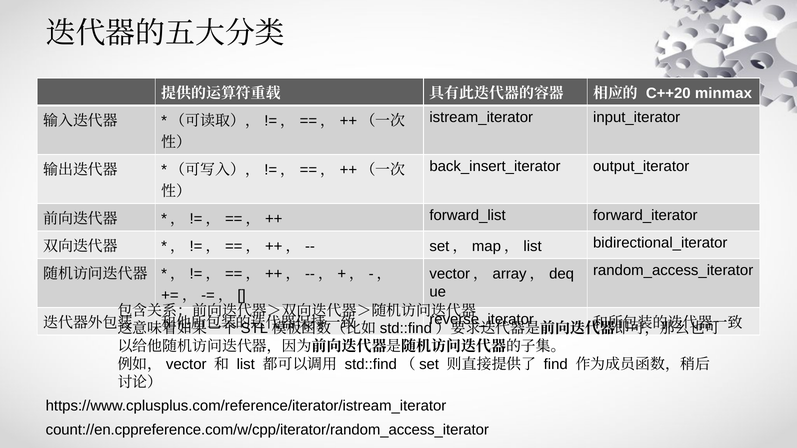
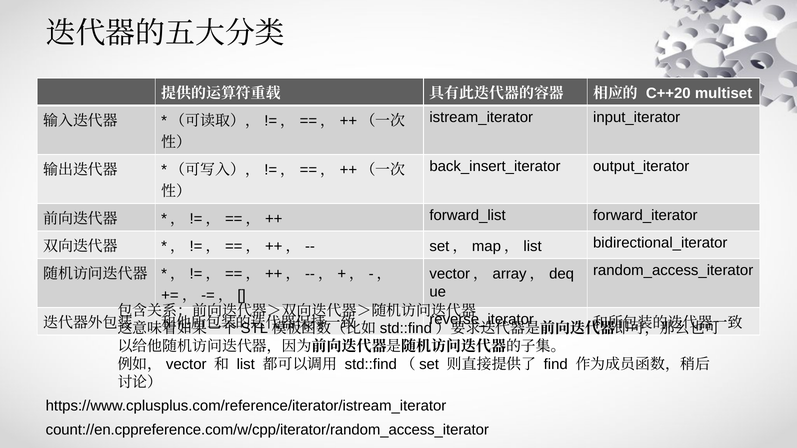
minmax: minmax -> multiset
